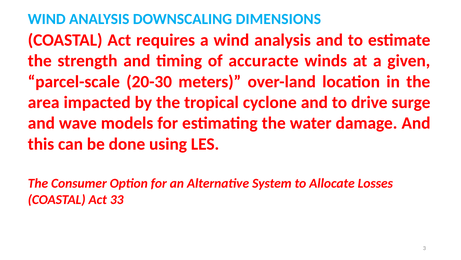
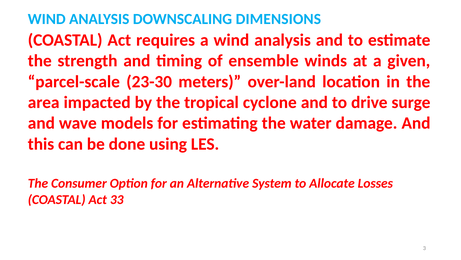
accuracte: accuracte -> ensemble
20-30: 20-30 -> 23-30
